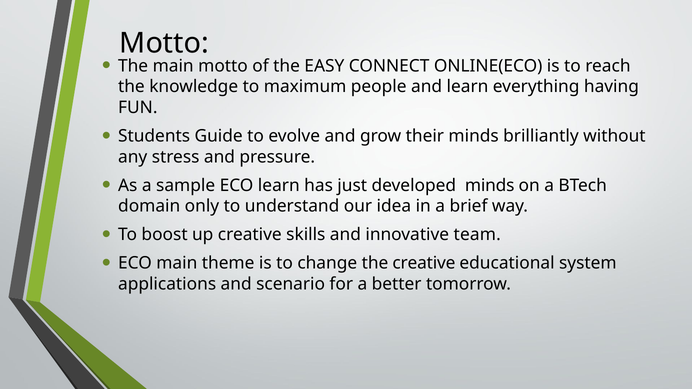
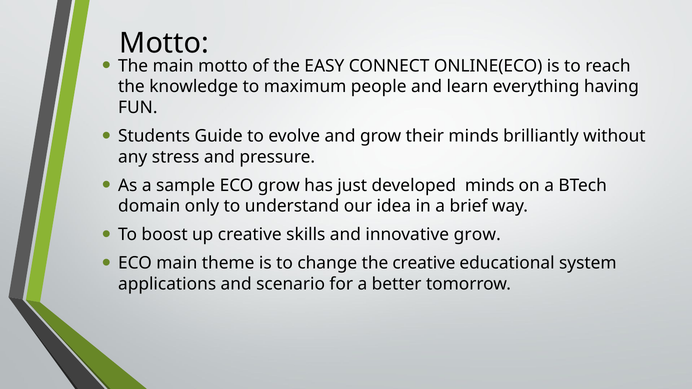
ECO learn: learn -> grow
innovative team: team -> grow
